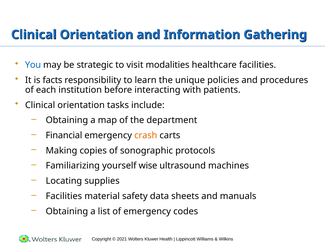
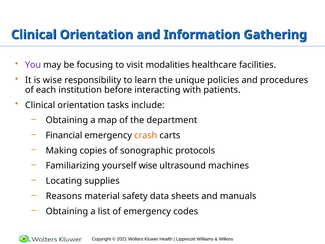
You colour: blue -> purple
strategic: strategic -> focusing
is facts: facts -> wise
Facilities at (64, 196): Facilities -> Reasons
